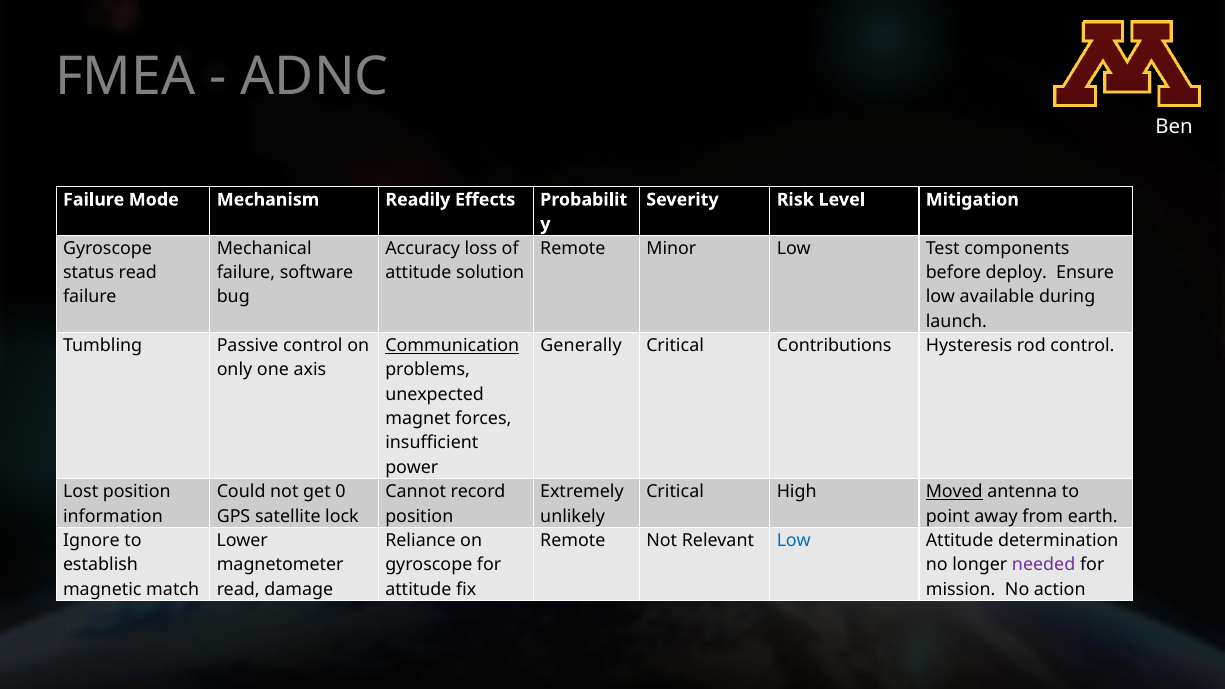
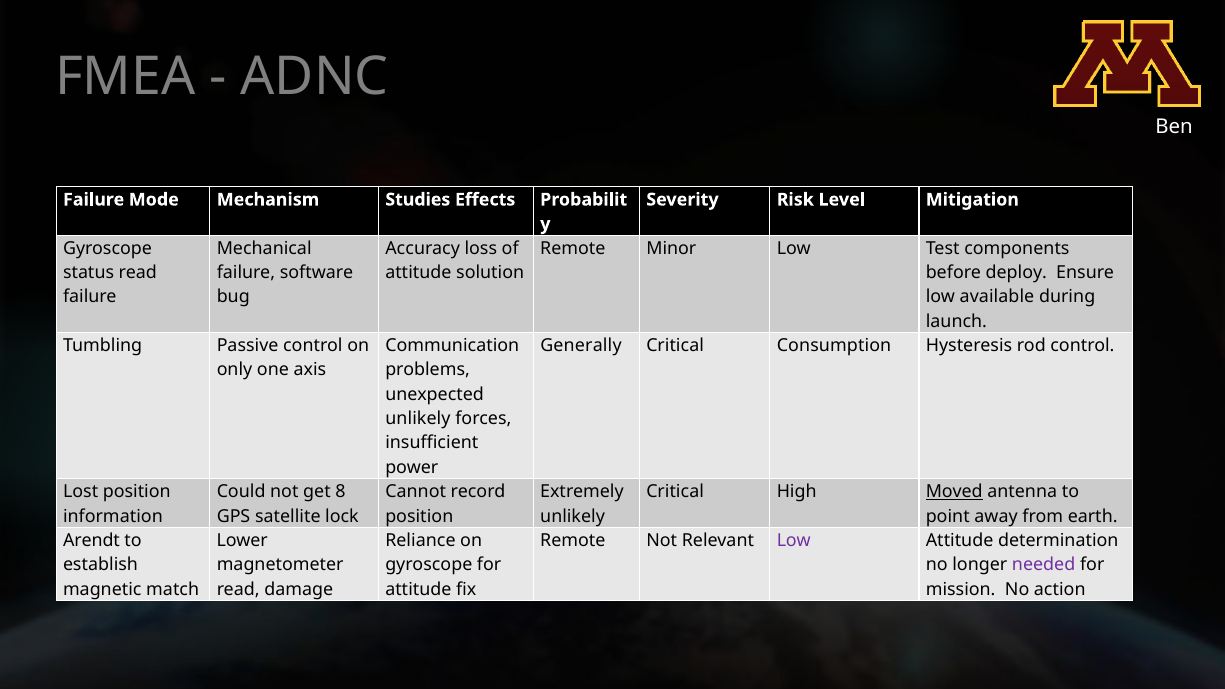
Readily: Readily -> Studies
Communication underline: present -> none
Contributions: Contributions -> Consumption
magnet at (418, 419): magnet -> unlikely
0: 0 -> 8
Ignore: Ignore -> Arendt
Low at (794, 541) colour: blue -> purple
